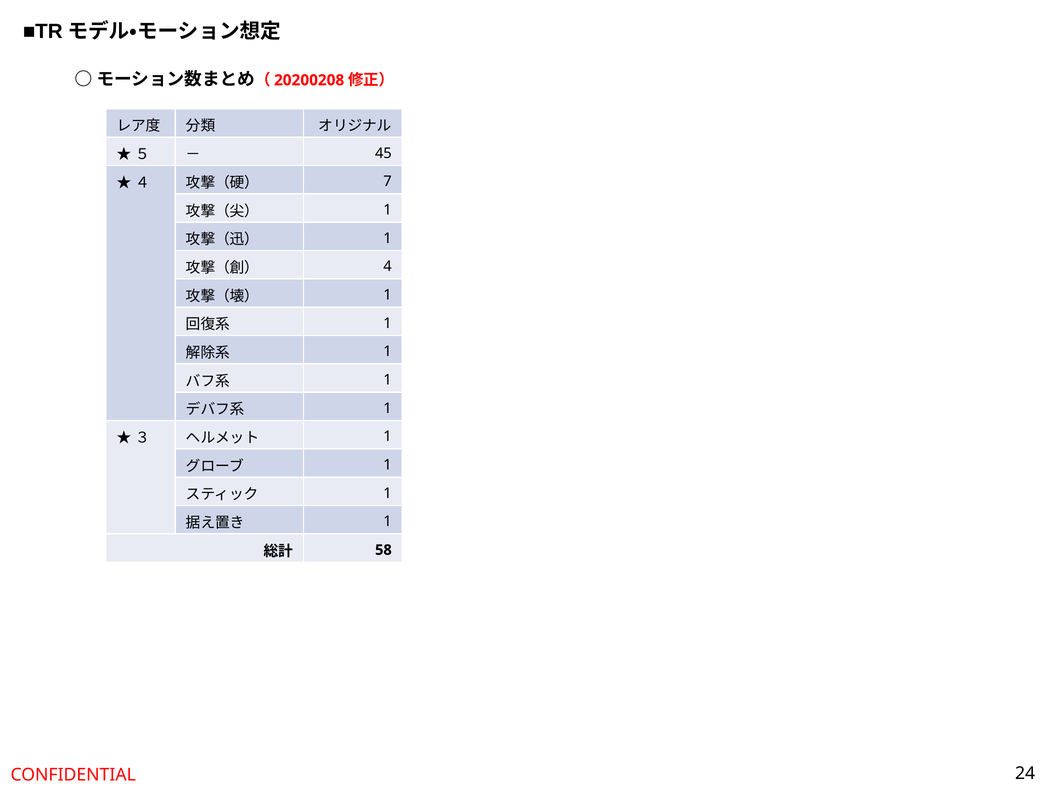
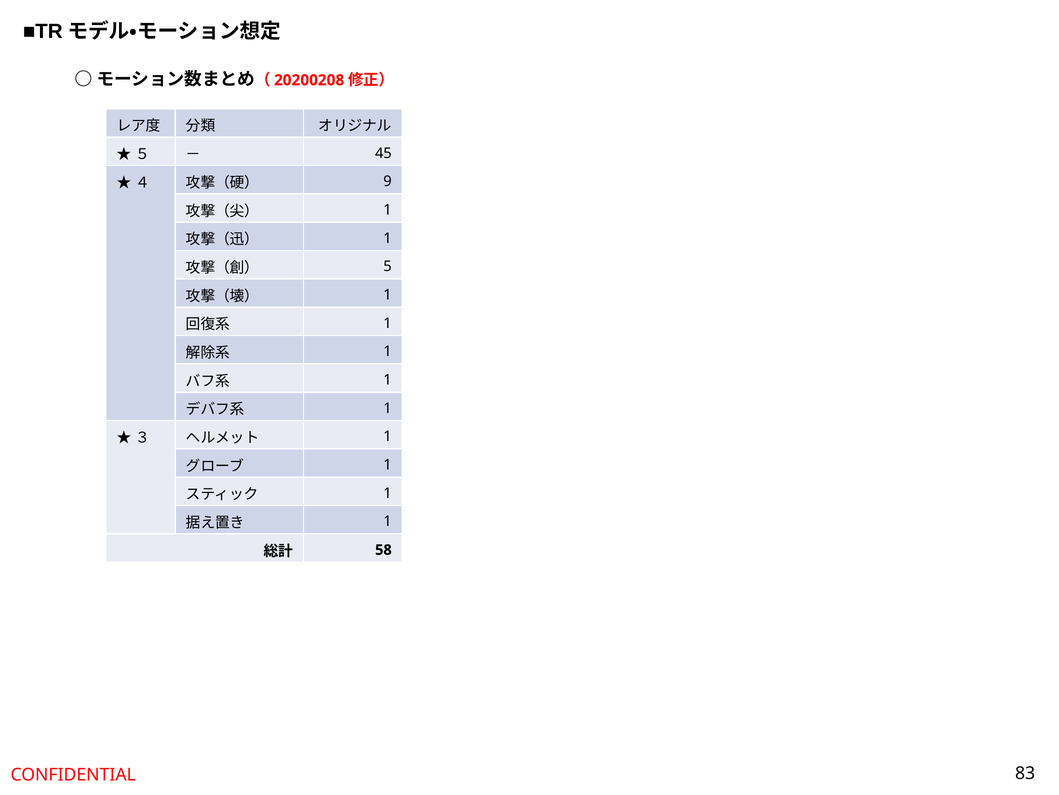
7: 7 -> 9
4: 4 -> 5
24: 24 -> 83
